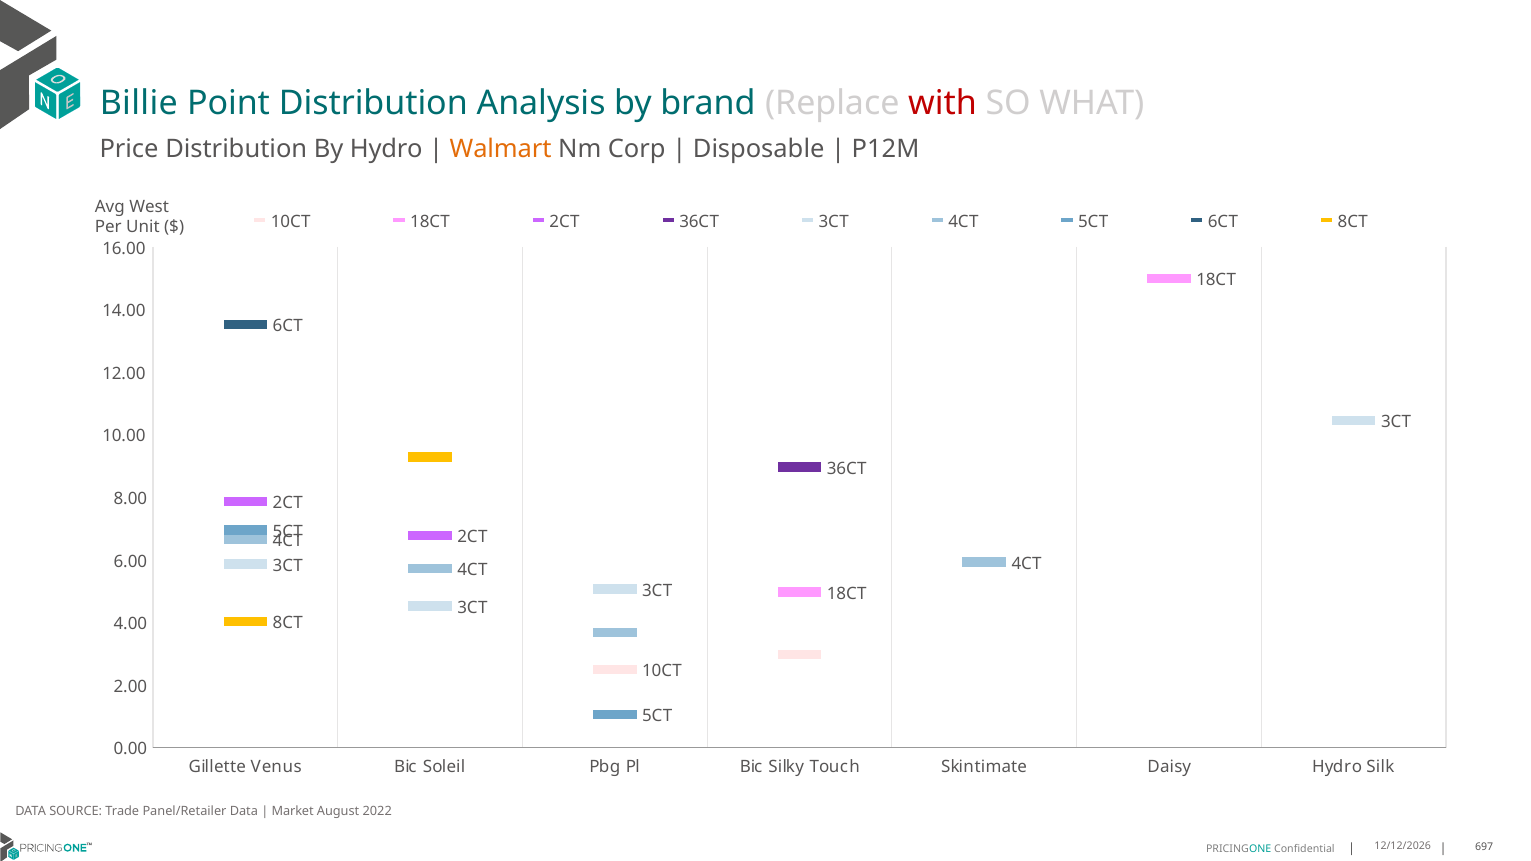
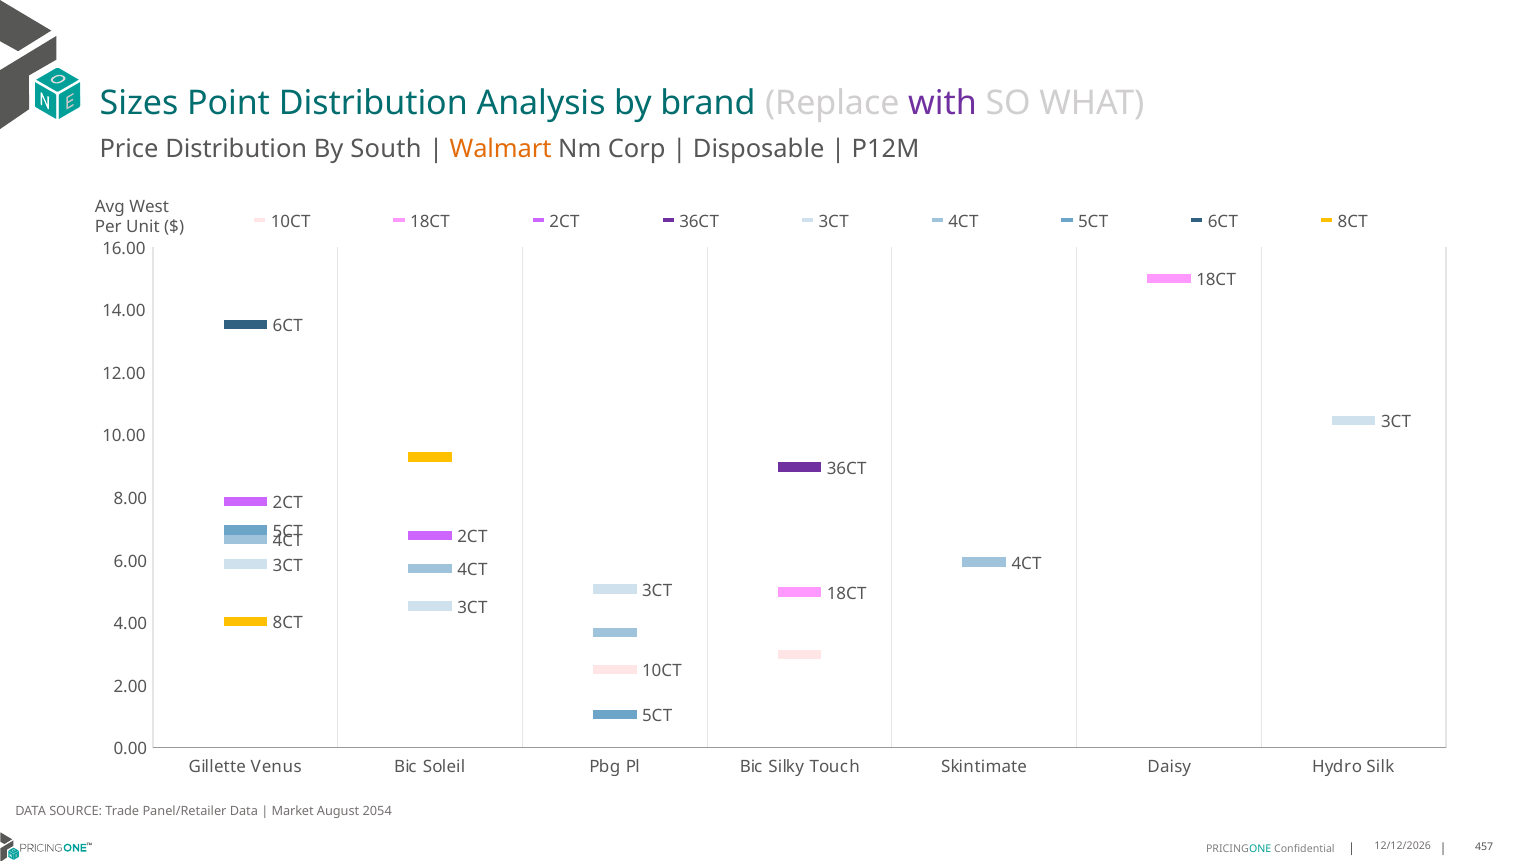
Billie: Billie -> Sizes
with colour: red -> purple
By Hydro: Hydro -> South
2022: 2022 -> 2054
697: 697 -> 457
